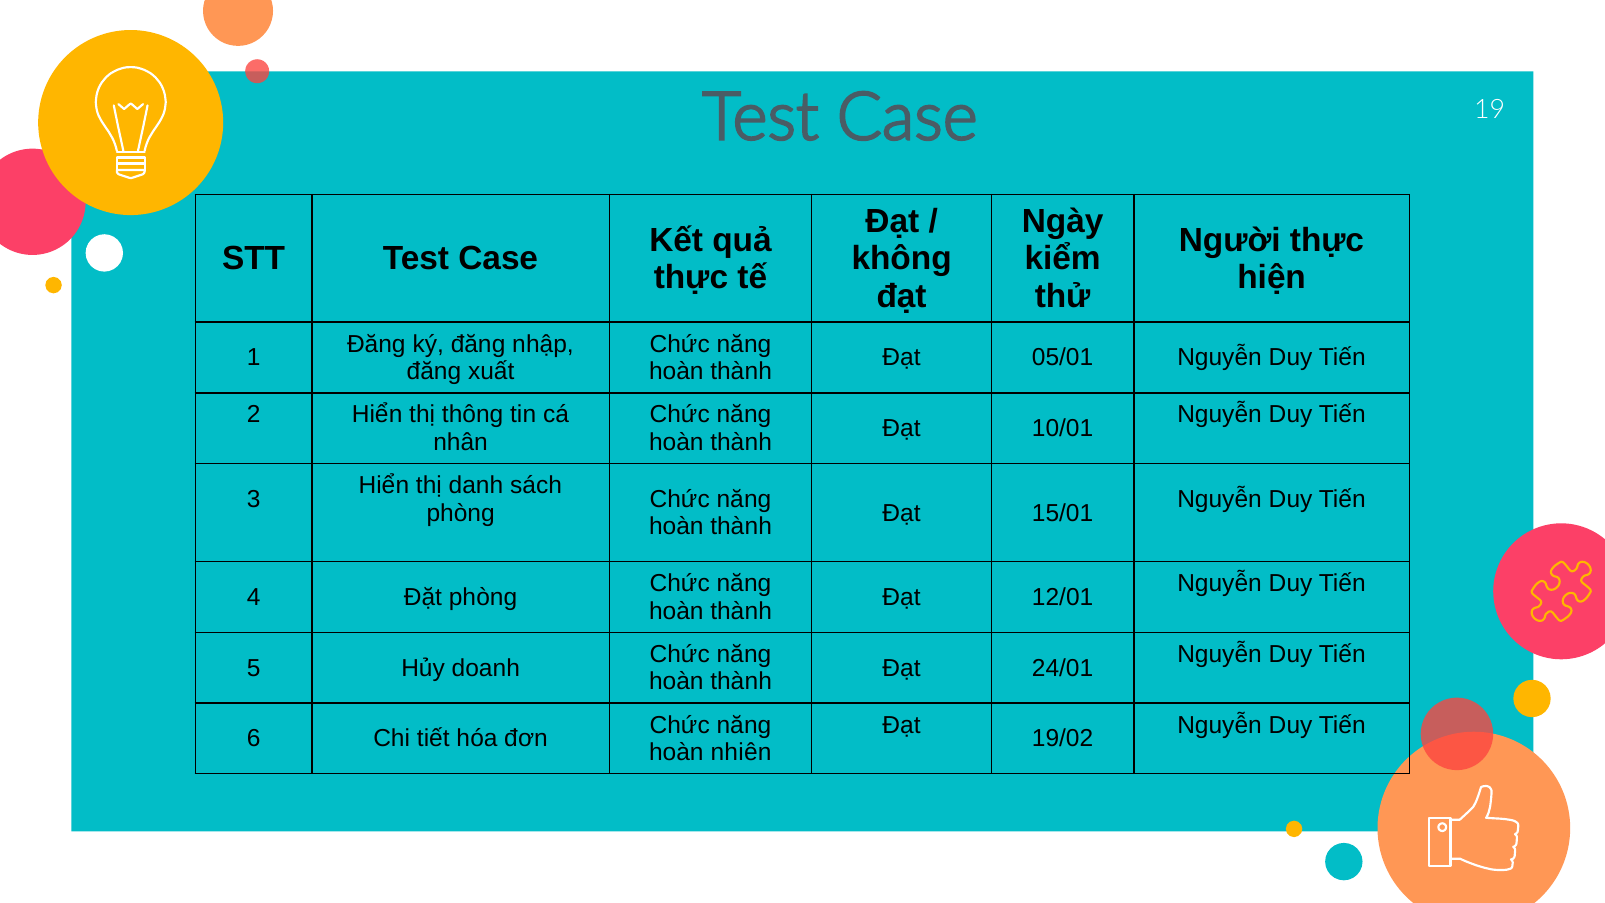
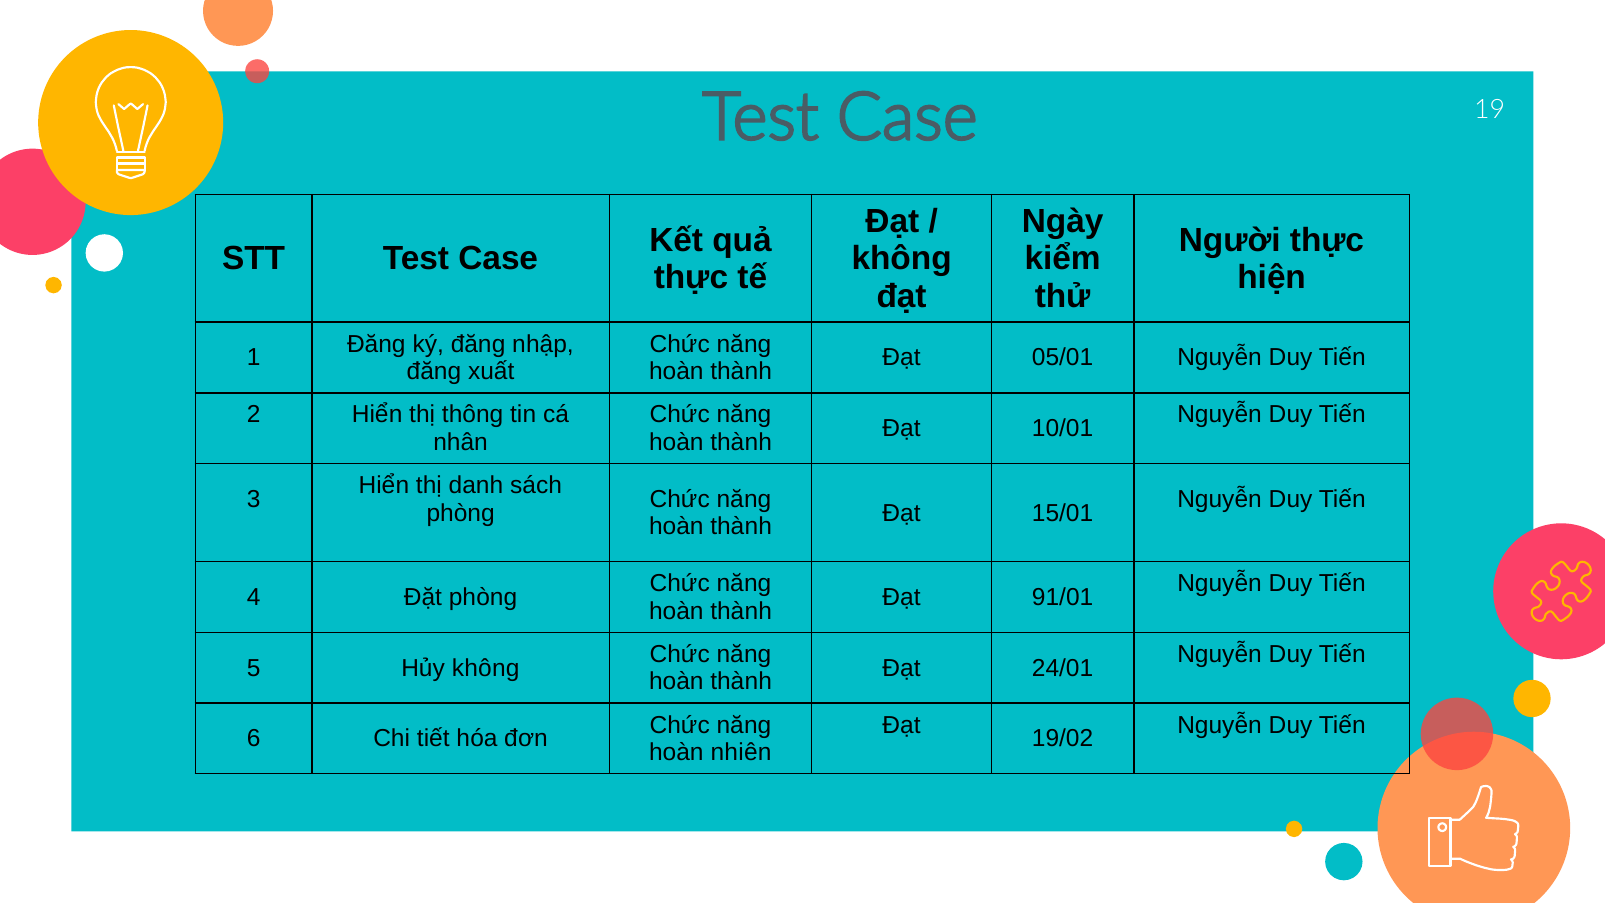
12/01: 12/01 -> 91/01
Hủy doanh: doanh -> không
